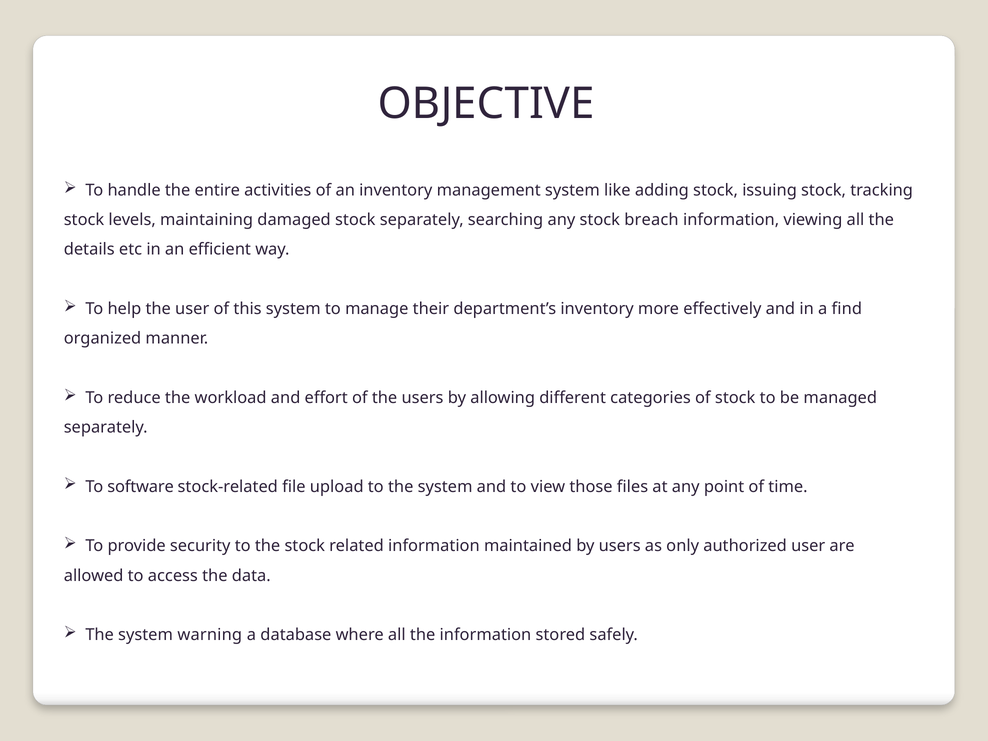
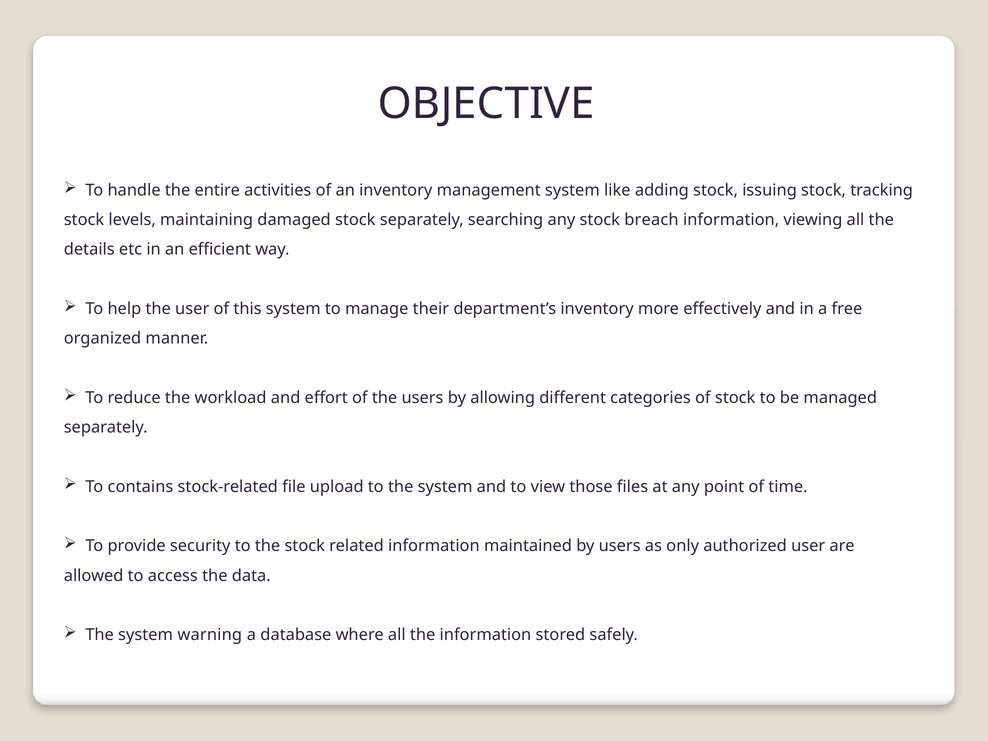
find: find -> free
software: software -> contains
